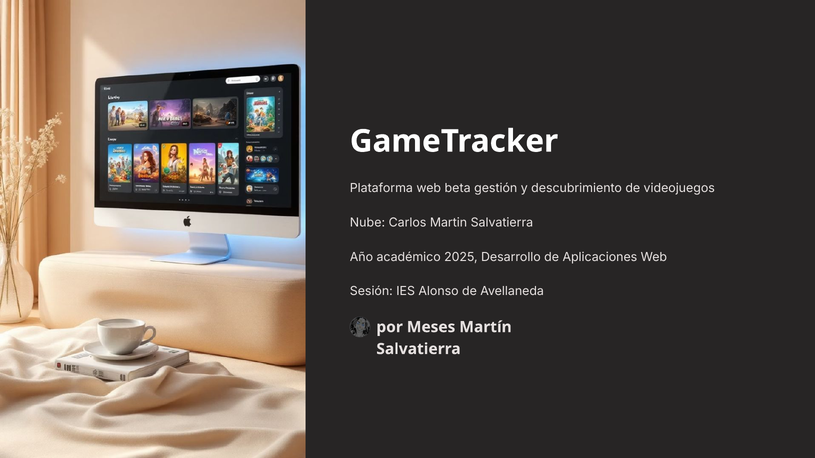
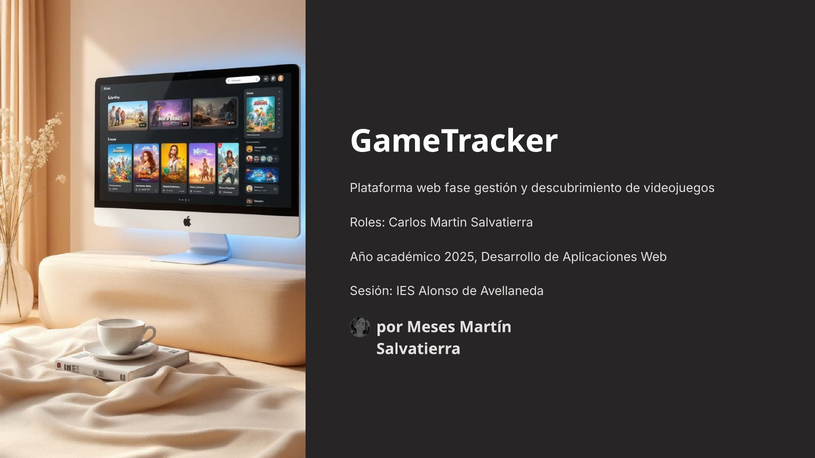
beta: beta -> fase
Nube: Nube -> Roles
